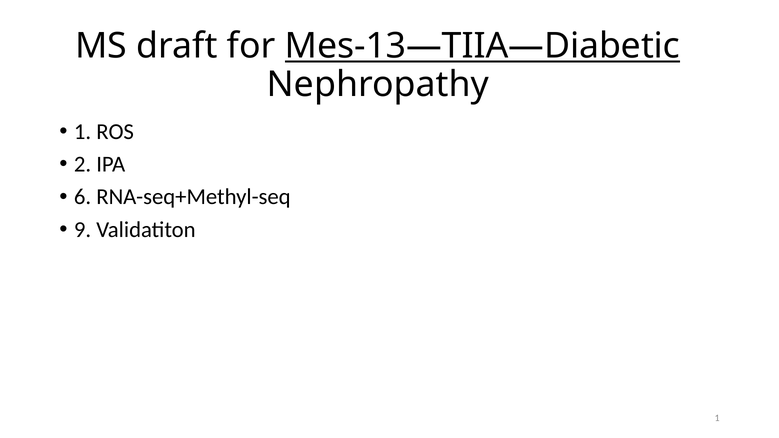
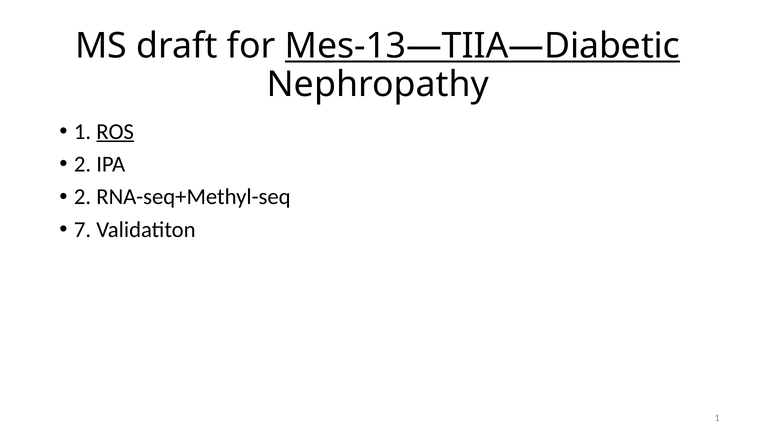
ROS underline: none -> present
6 at (83, 197): 6 -> 2
9: 9 -> 7
